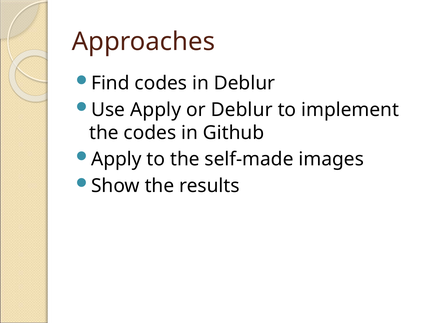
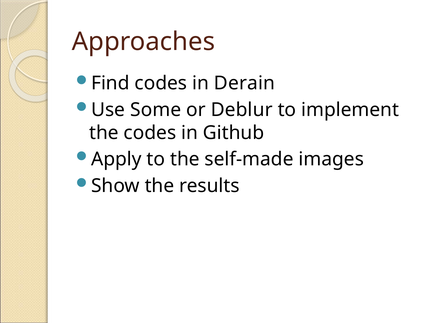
in Deblur: Deblur -> Derain
Use Apply: Apply -> Some
